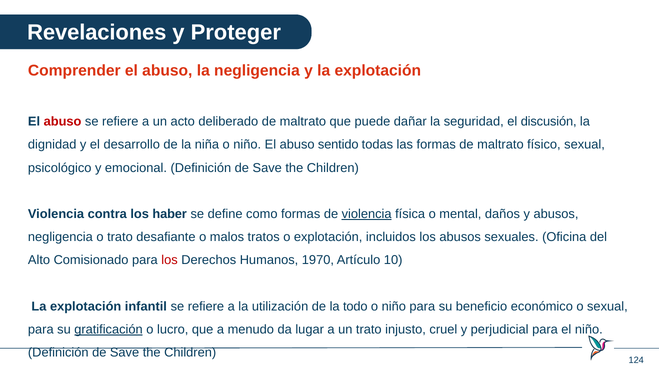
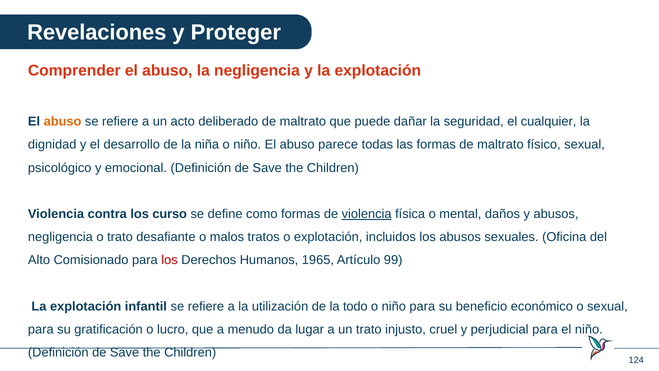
abuso at (63, 122) colour: red -> orange
discusión: discusión -> cualquier
sentido: sentido -> parece
haber: haber -> curso
1970: 1970 -> 1965
10: 10 -> 99
gratificación underline: present -> none
